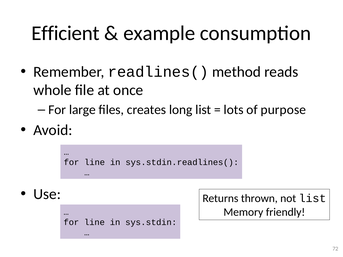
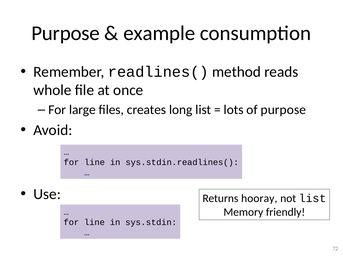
Efficient at (66, 33): Efficient -> Purpose
thrown: thrown -> hooray
